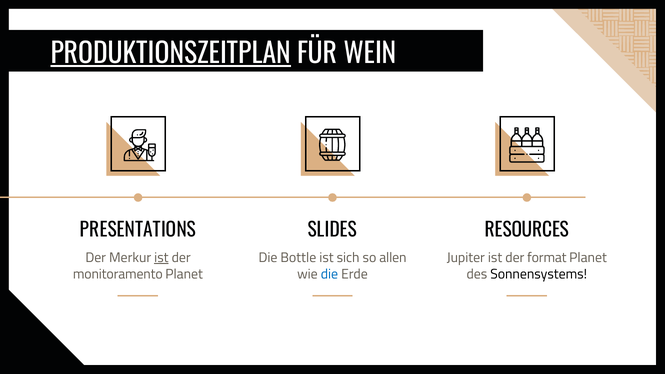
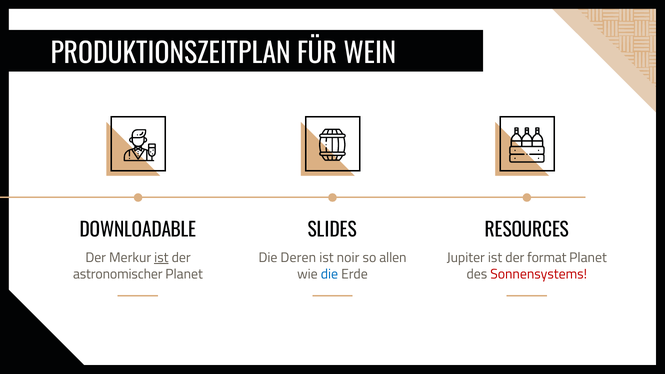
PRODUKTIONSZEITPLAN underline: present -> none
PRESENTATIONS: PRESENTATIONS -> DOWNLOADABLE
Bottle: Bottle -> Deren
sich: sich -> noir
monitoramento: monitoramento -> astronomischer
Sonnensystems colour: black -> red
